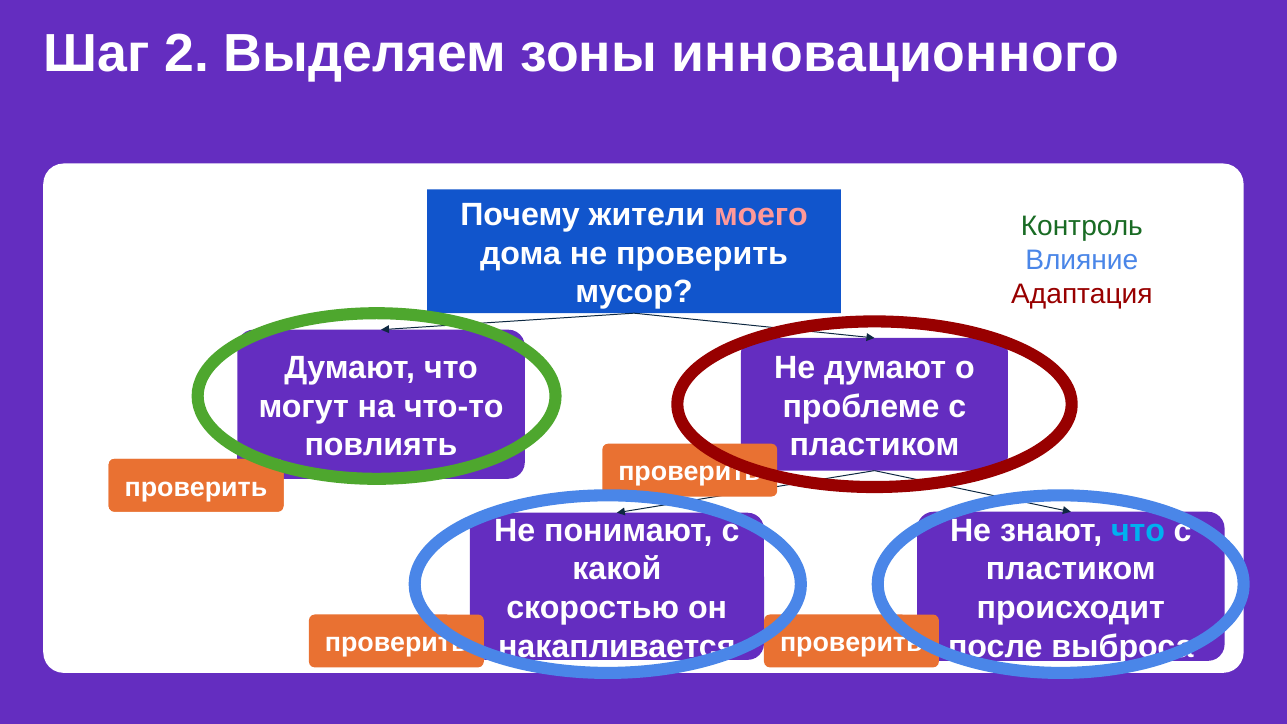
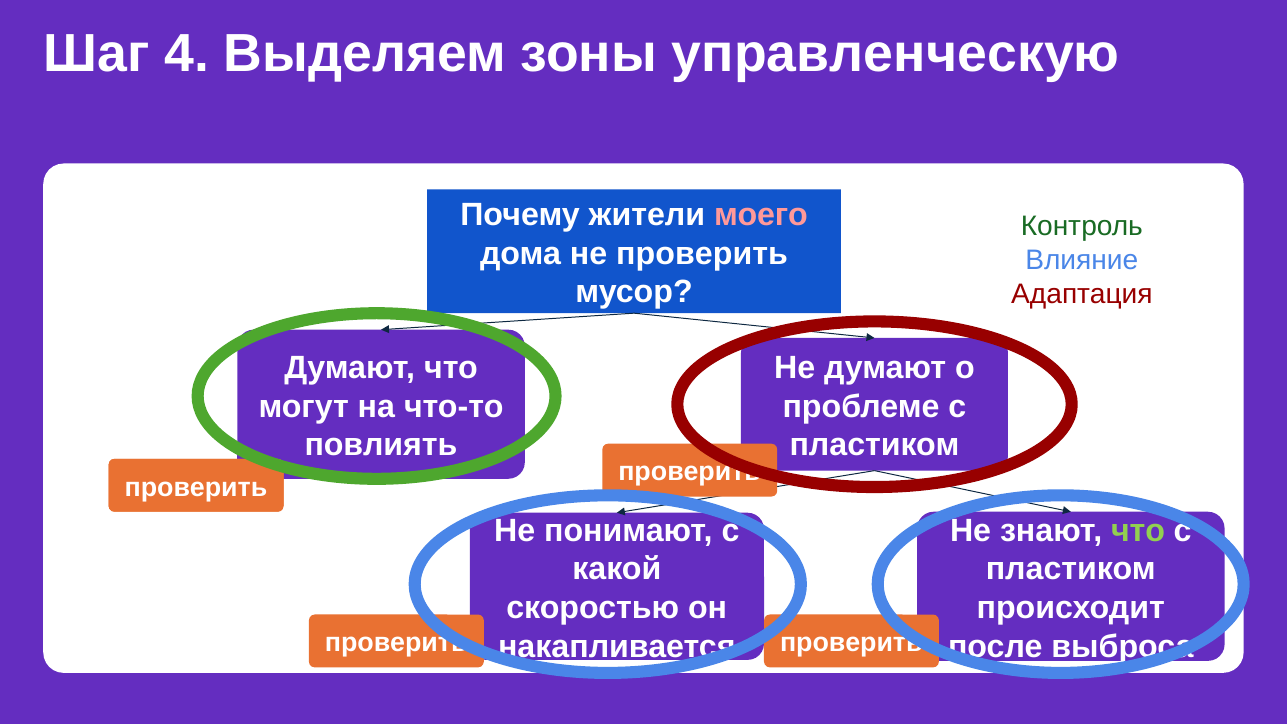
2: 2 -> 4
инновационного: инновационного -> управленческую
что at (1138, 531) colour: light blue -> light green
